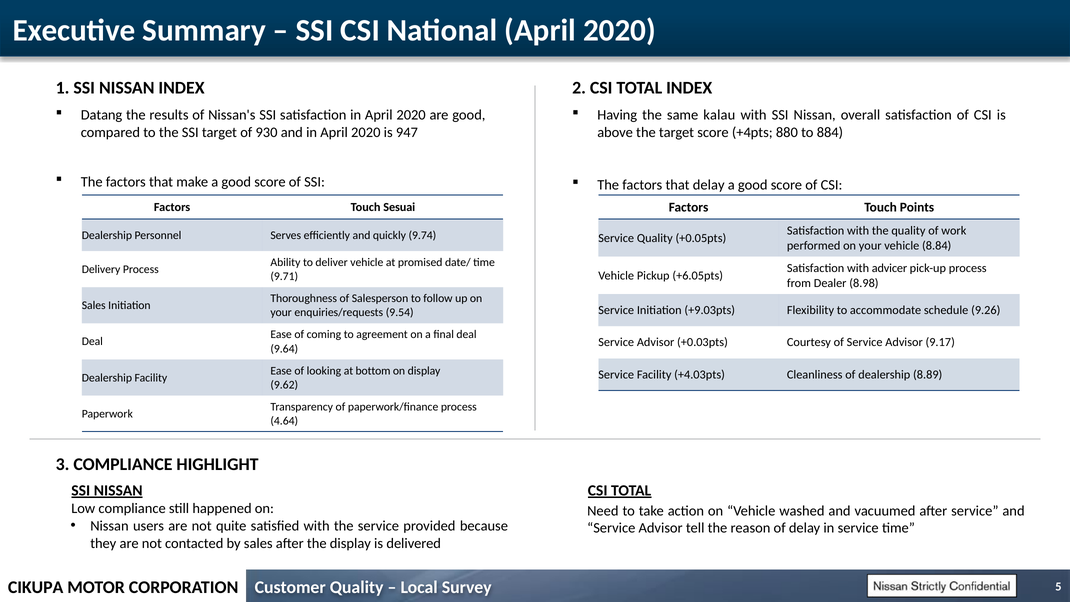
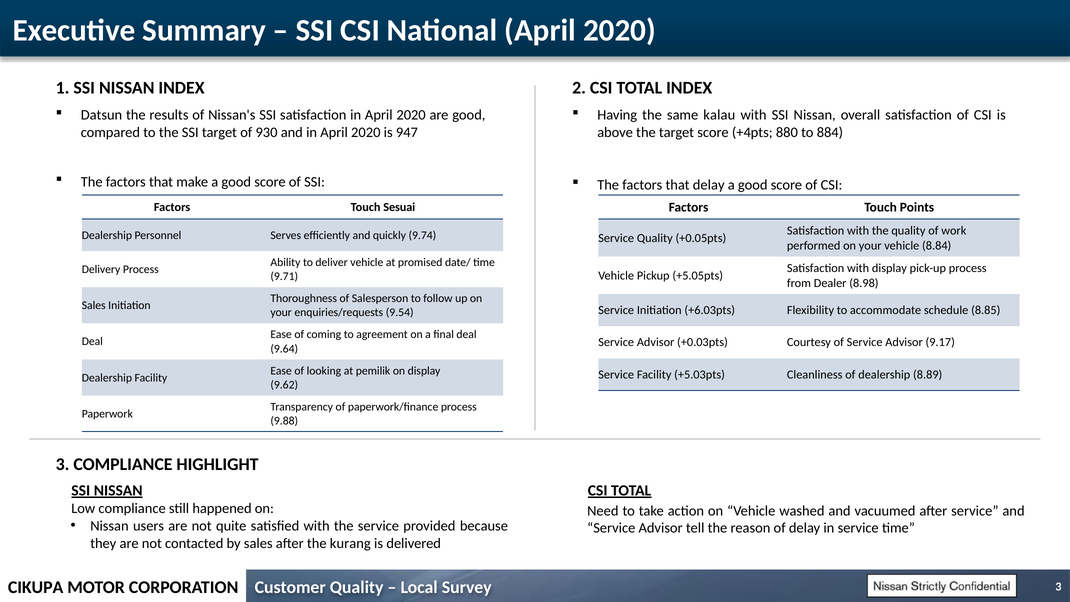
Datang: Datang -> Datsun
with advicer: advicer -> display
+6.05pts: +6.05pts -> +5.05pts
+9.03pts: +9.03pts -> +6.03pts
9.26: 9.26 -> 8.85
bottom: bottom -> pemilik
+4.03pts: +4.03pts -> +5.03pts
4.64: 4.64 -> 9.88
the display: display -> kurang
5 at (1058, 587): 5 -> 3
